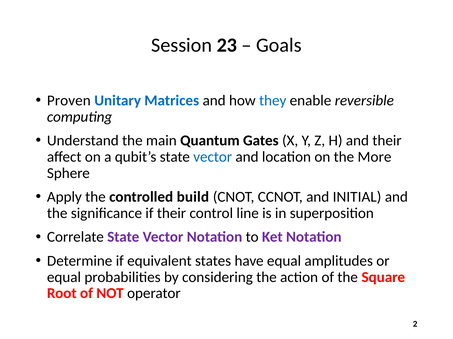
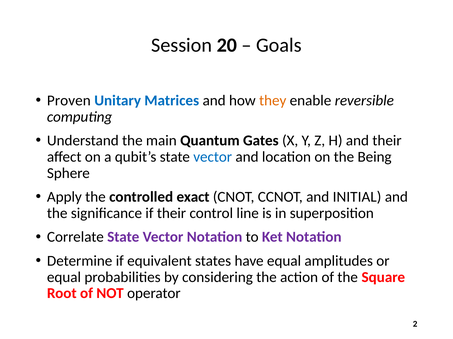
23: 23 -> 20
they colour: blue -> orange
More: More -> Being
build: build -> exact
